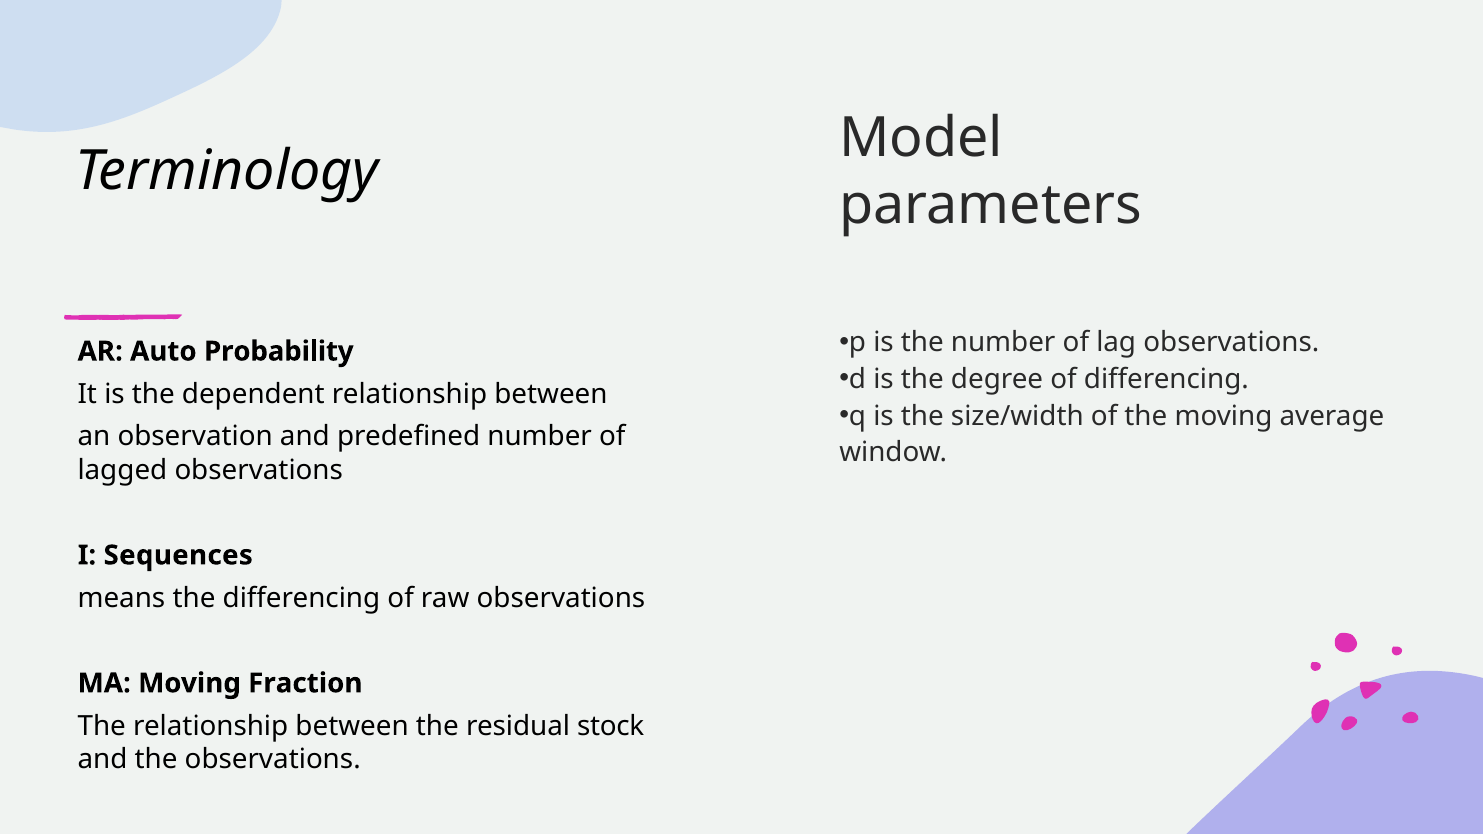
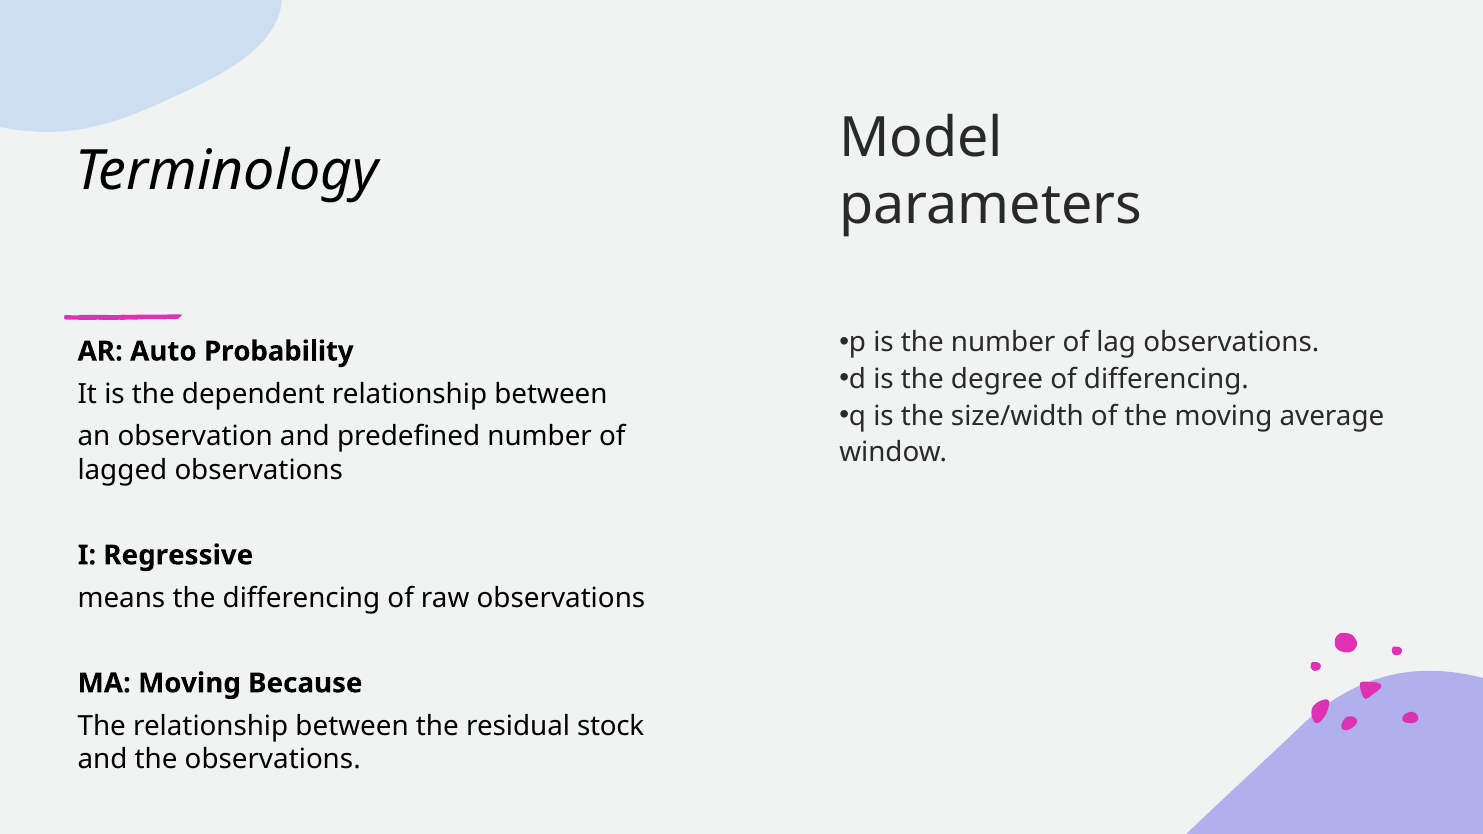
Sequences: Sequences -> Regressive
Fraction: Fraction -> Because
